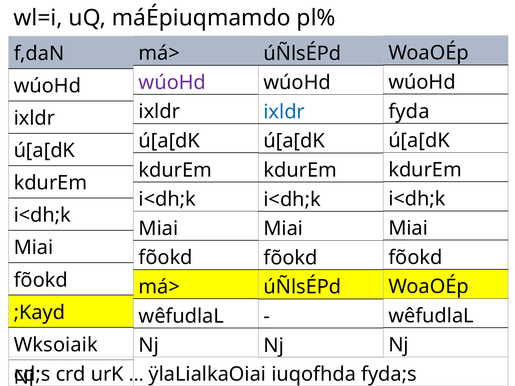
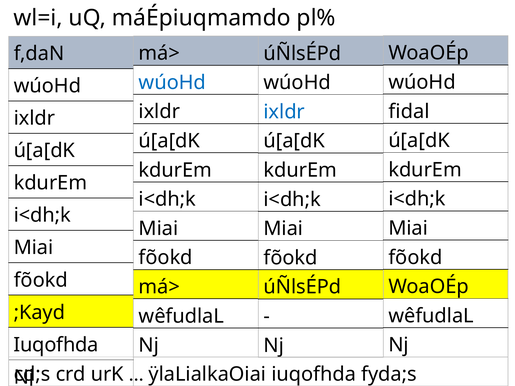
wúoHd at (172, 83) colour: purple -> blue
fyda: fyda -> fidal
Wksoiaik at (56, 345): Wksoiaik -> Iuqofhda
